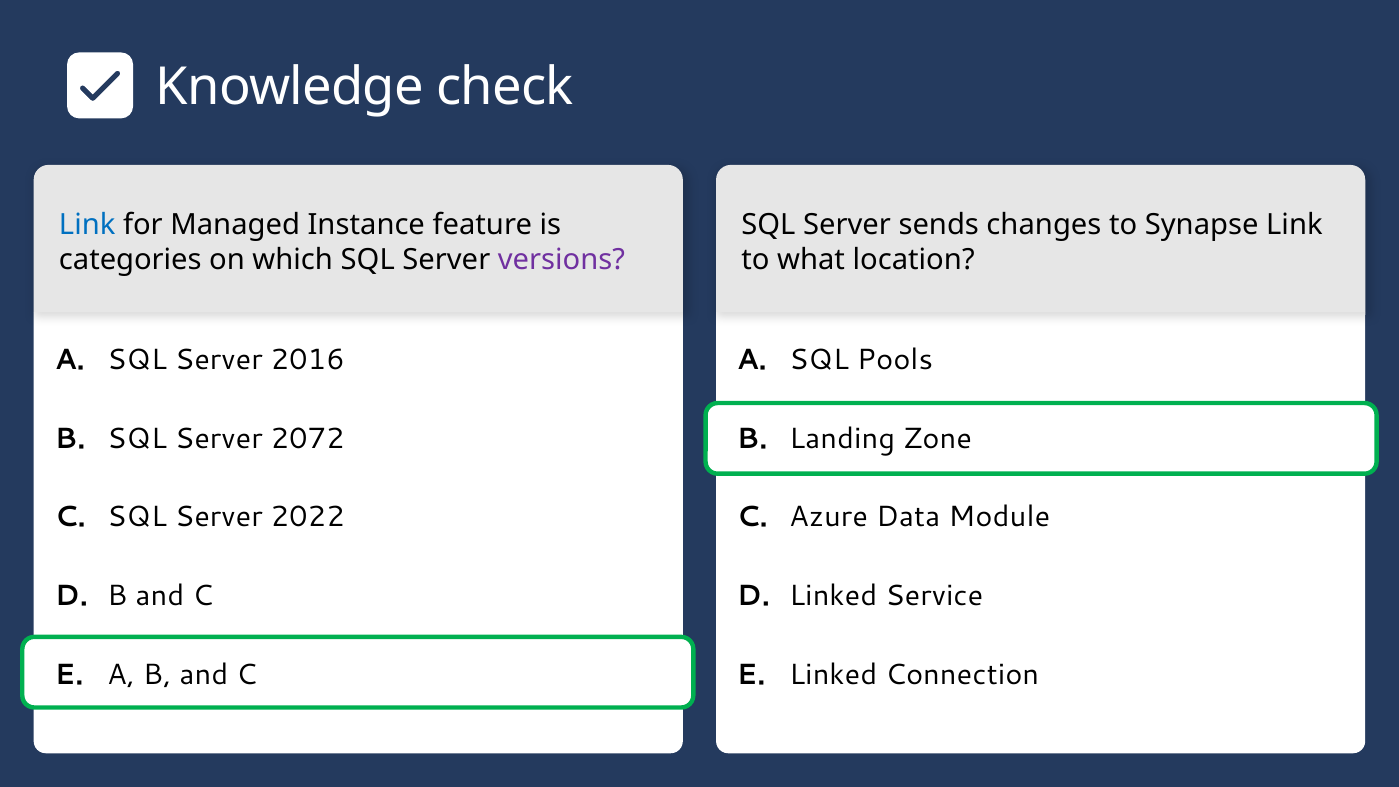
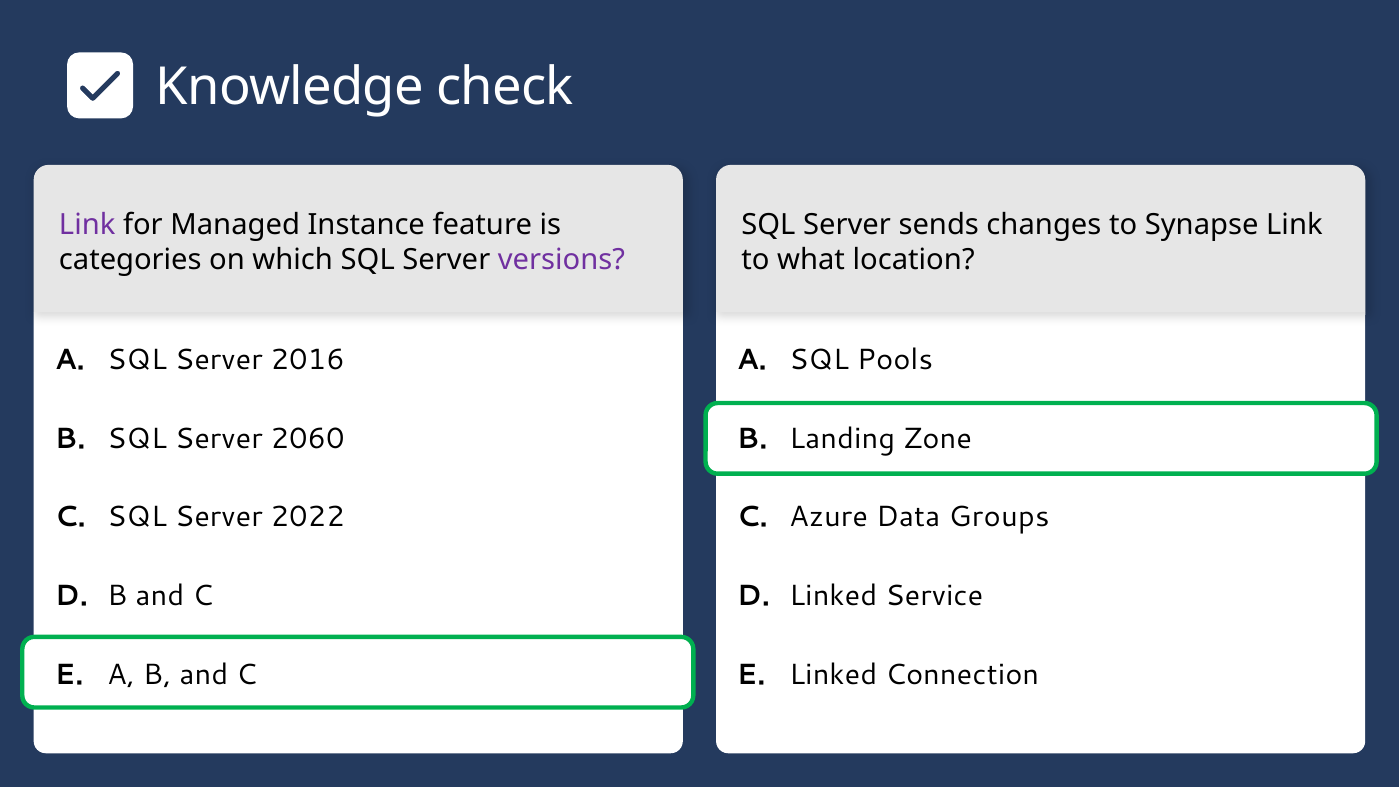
Link at (87, 225) colour: blue -> purple
2072: 2072 -> 2060
Module: Module -> Groups
